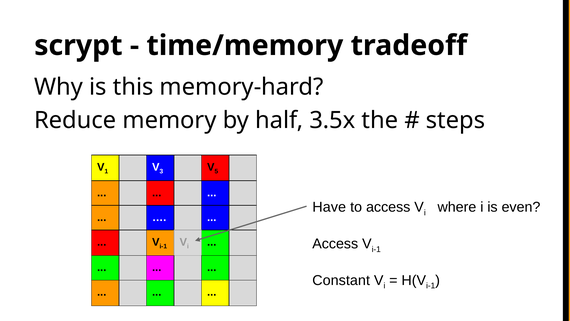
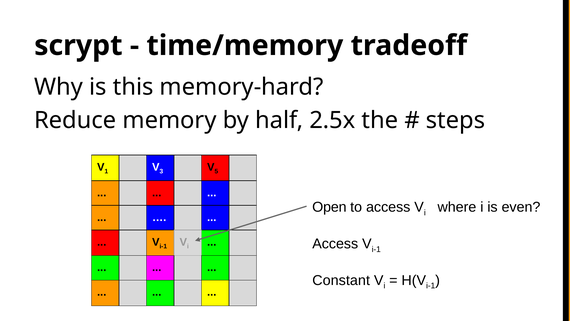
3.5x: 3.5x -> 2.5x
Have: Have -> Open
